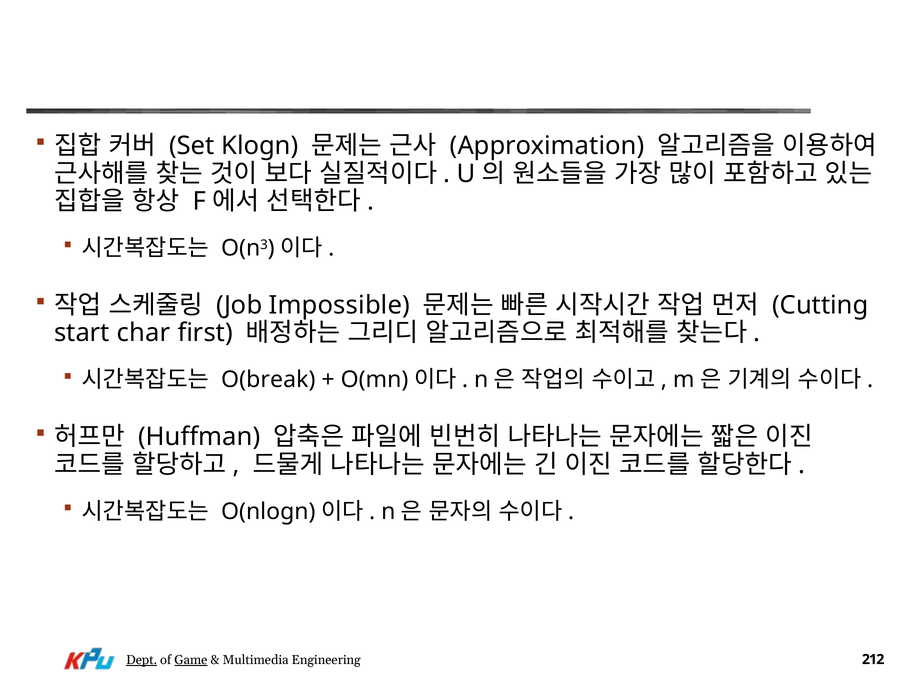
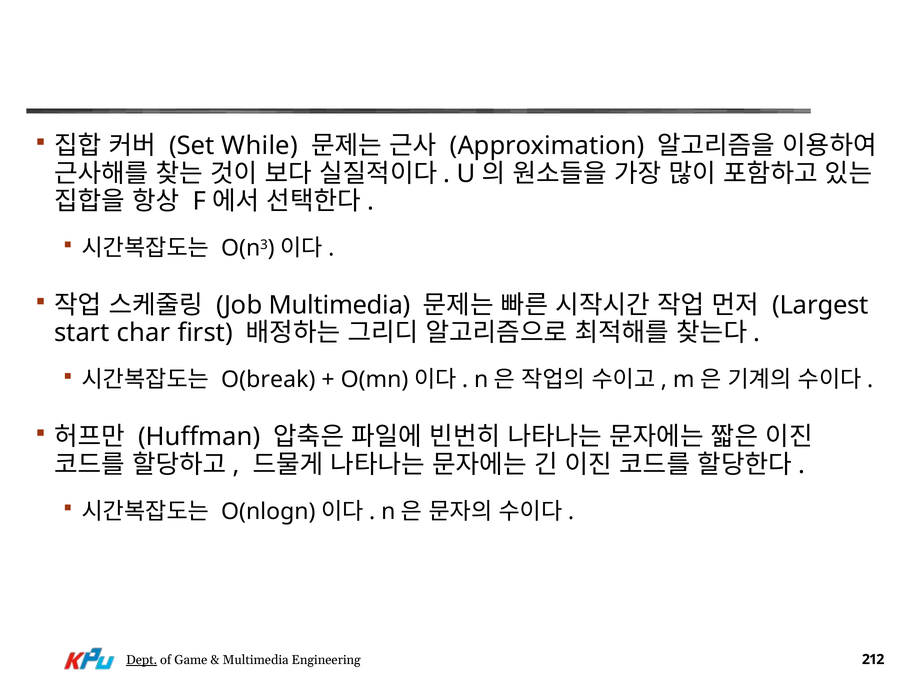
Klogn: Klogn -> While
Job Impossible: Impossible -> Multimedia
Cutting: Cutting -> Largest
Game underline: present -> none
